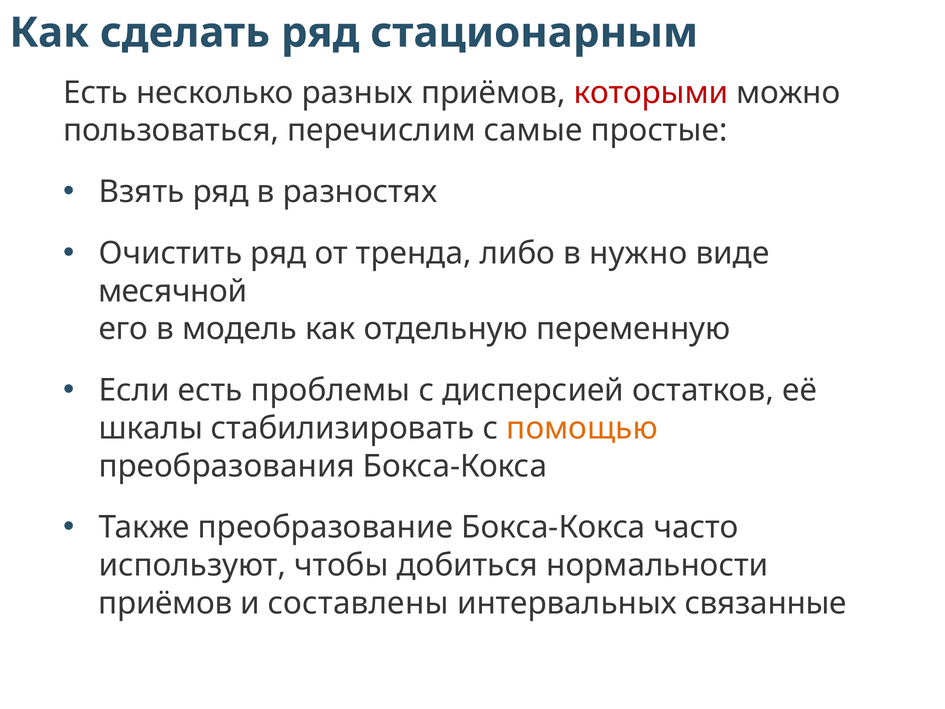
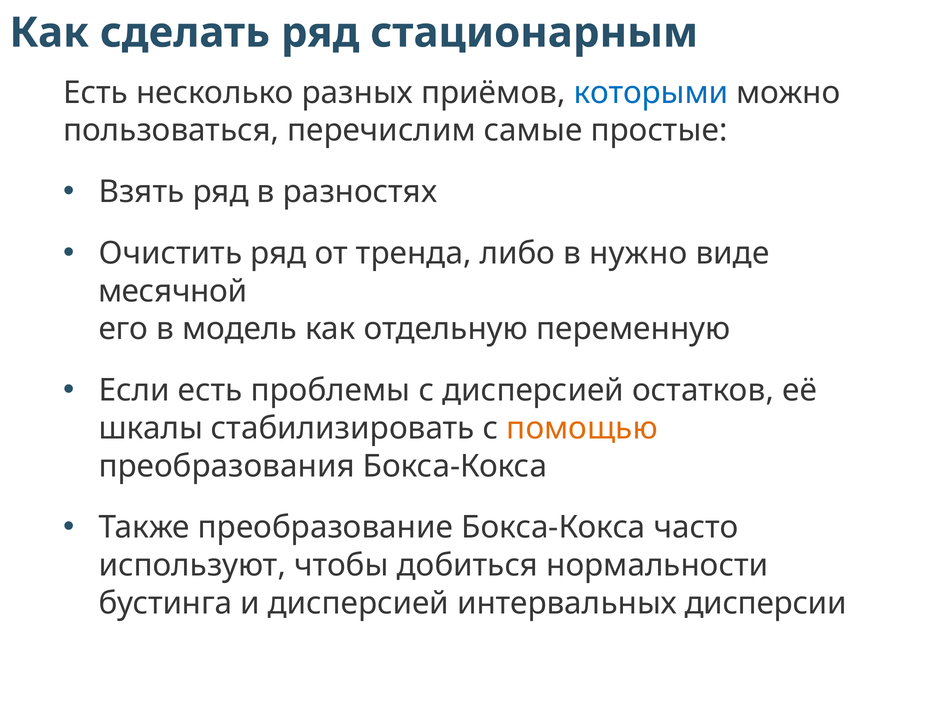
которыми colour: red -> blue
приёмов at (165, 603): приёмов -> бустинга
и составлены: составлены -> дисперсией
связанные: связанные -> дисперсии
